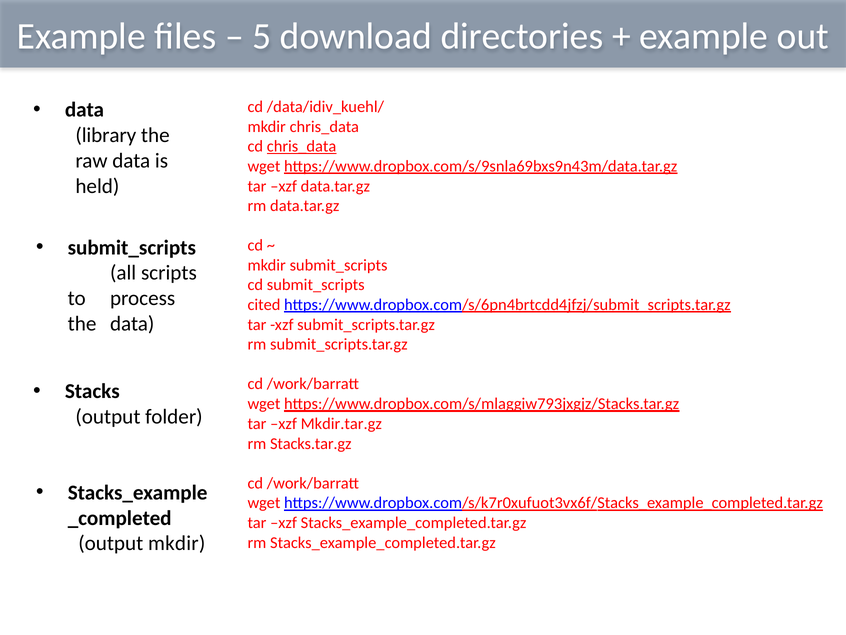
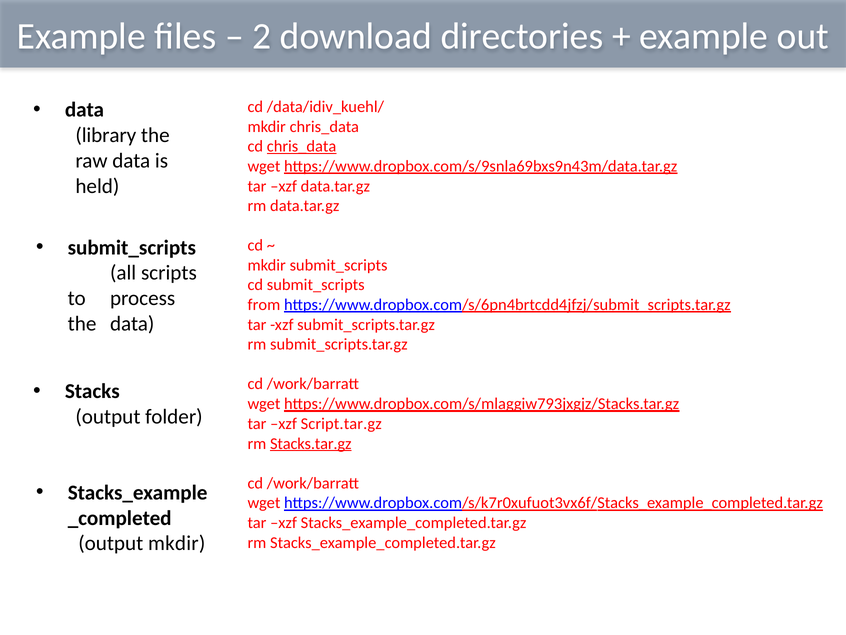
5: 5 -> 2
cited: cited -> from
Mkdir.tar.gz: Mkdir.tar.gz -> Script.tar.gz
Stacks.tar.gz underline: none -> present
